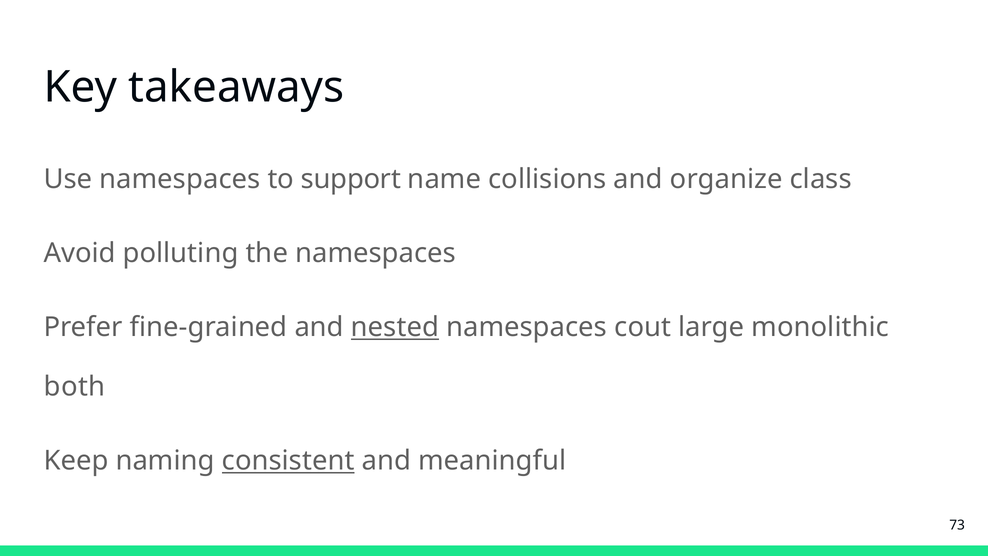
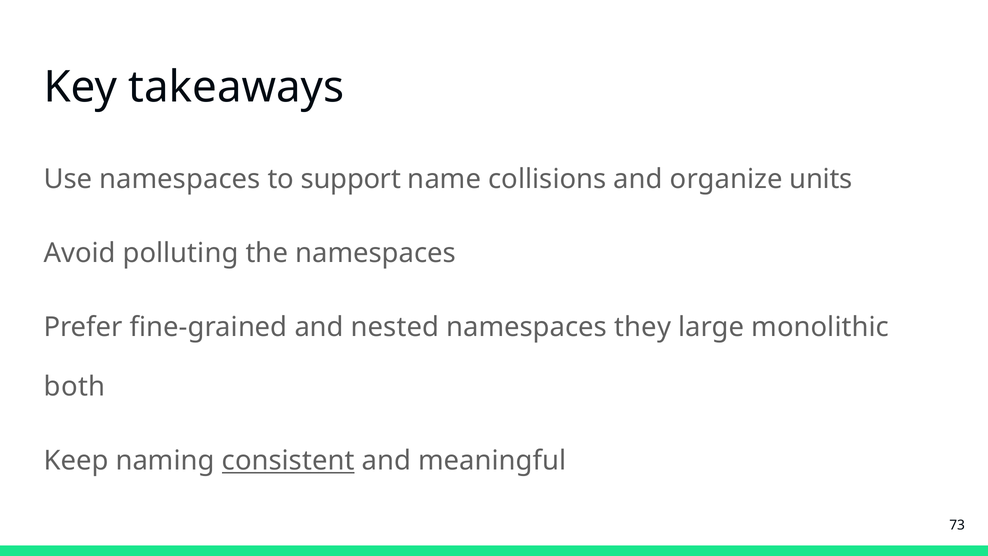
class: class -> units
nested underline: present -> none
cout: cout -> they
